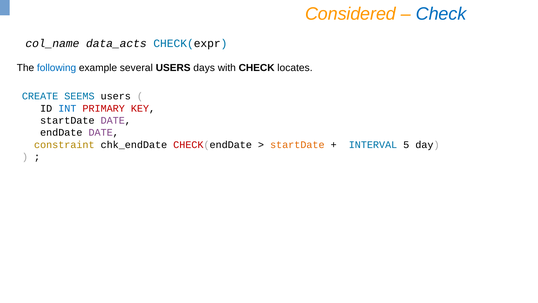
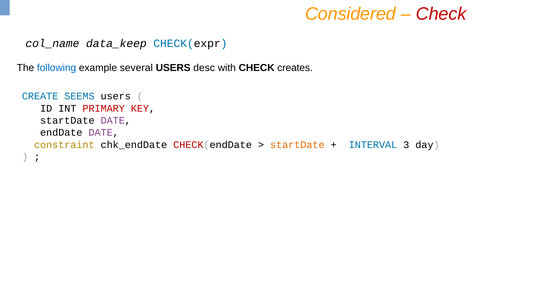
Check at (441, 14) colour: blue -> red
data_acts: data_acts -> data_keep
days: days -> desc
locates: locates -> creates
INT colour: blue -> black
5: 5 -> 3
